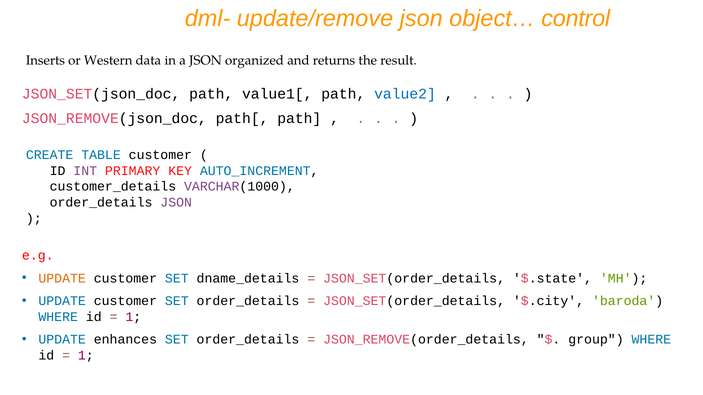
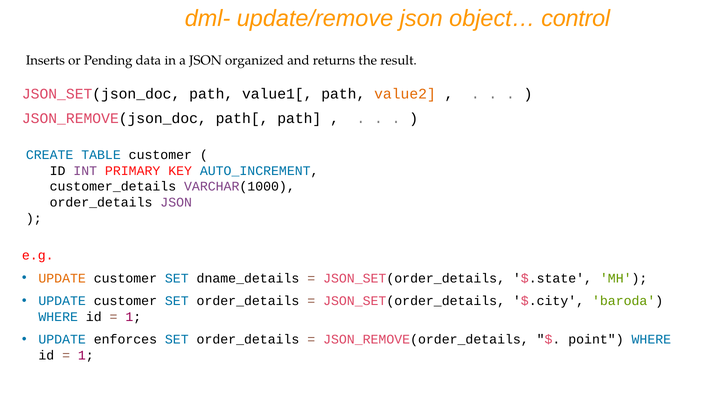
Western: Western -> Pending
value2 colour: blue -> orange
enhances: enhances -> enforces
group: group -> point
